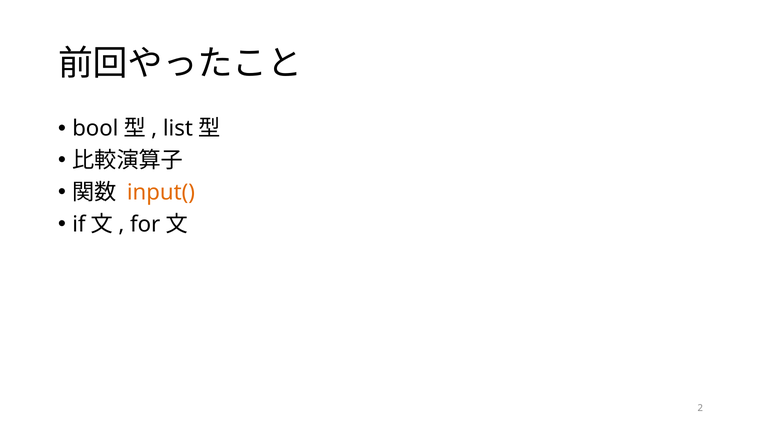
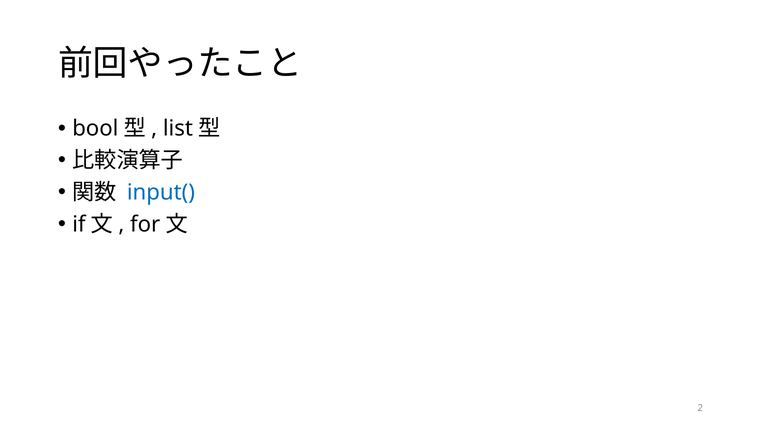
input( colour: orange -> blue
